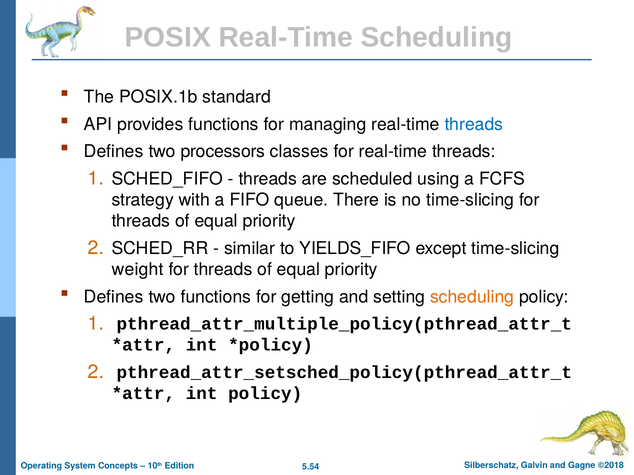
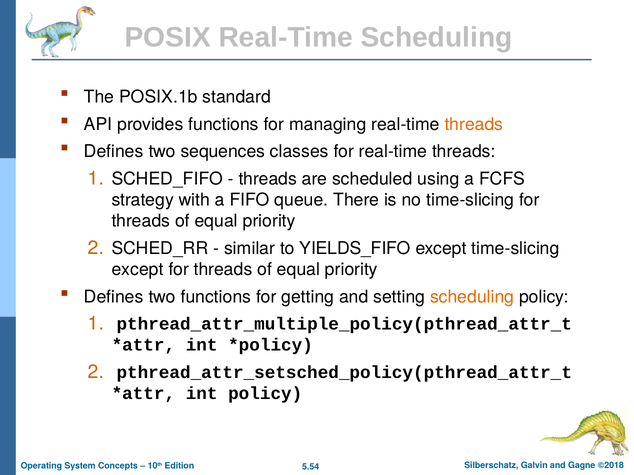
threads at (474, 124) colour: blue -> orange
processors: processors -> sequences
weight at (138, 270): weight -> except
